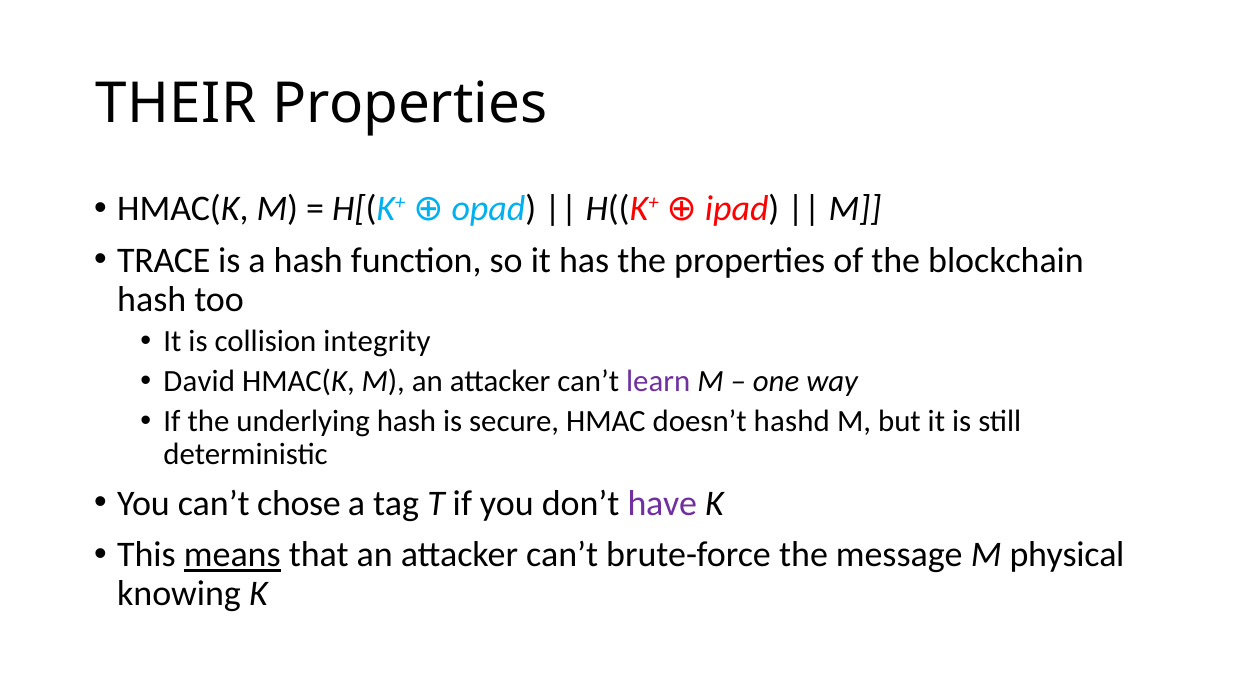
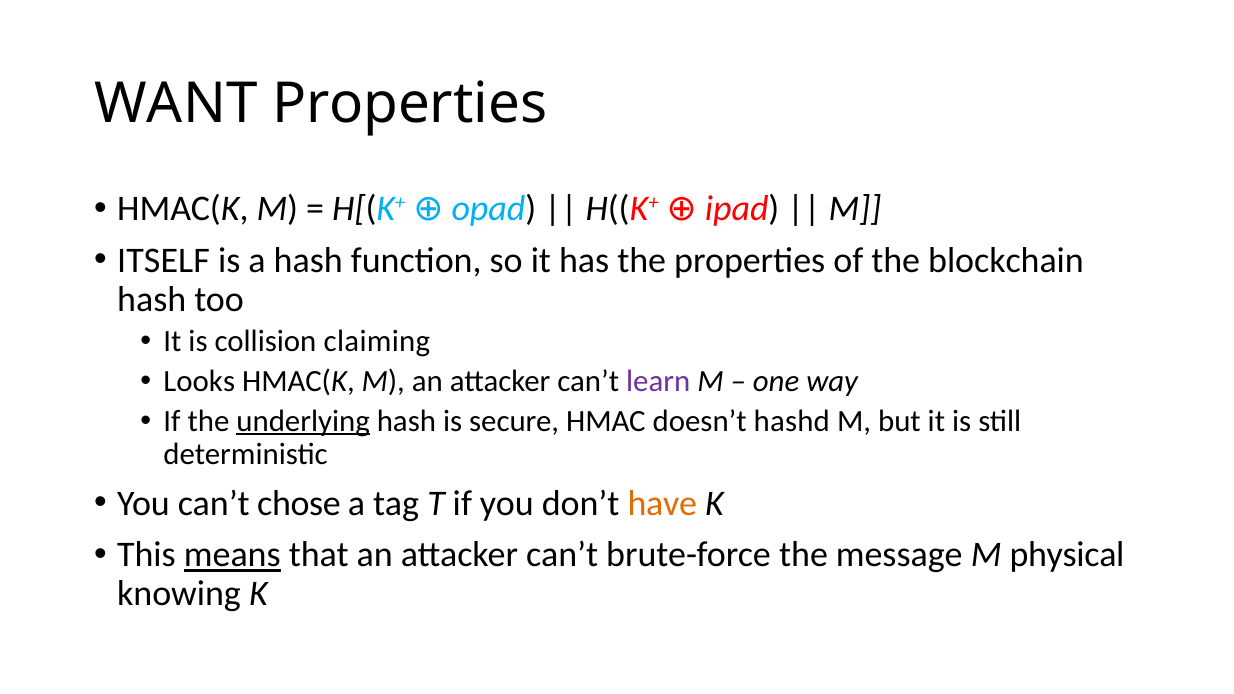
THEIR: THEIR -> WANT
TRACE: TRACE -> ITSELF
integrity: integrity -> claiming
David: David -> Looks
underlying underline: none -> present
have colour: purple -> orange
